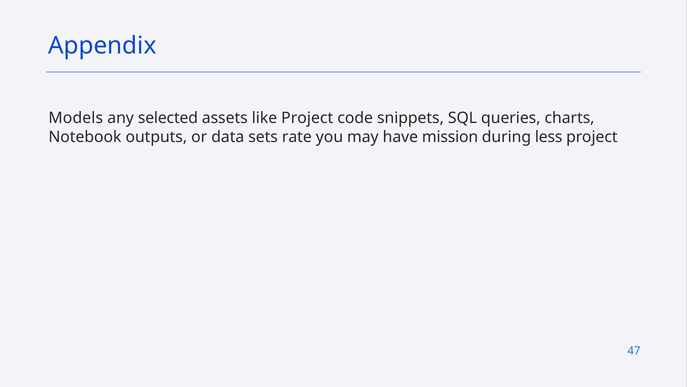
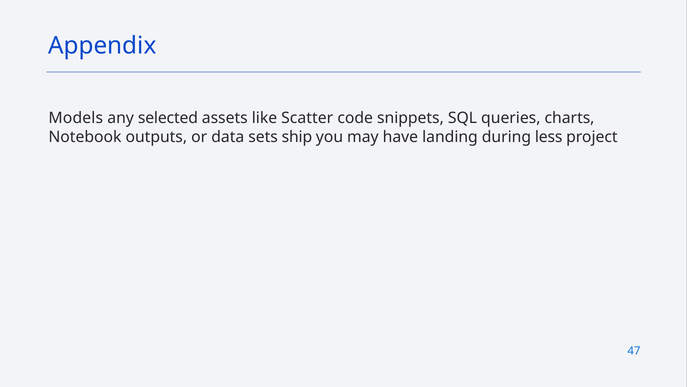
like Project: Project -> Scatter
rate: rate -> ship
mission: mission -> landing
